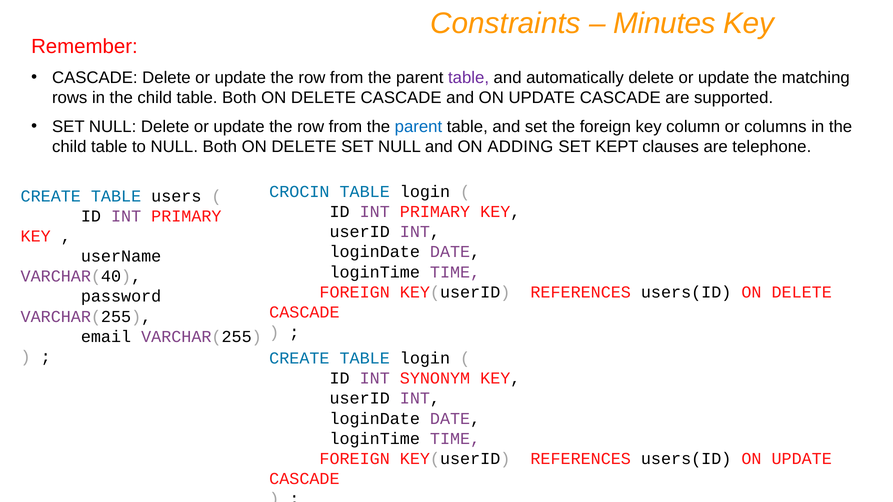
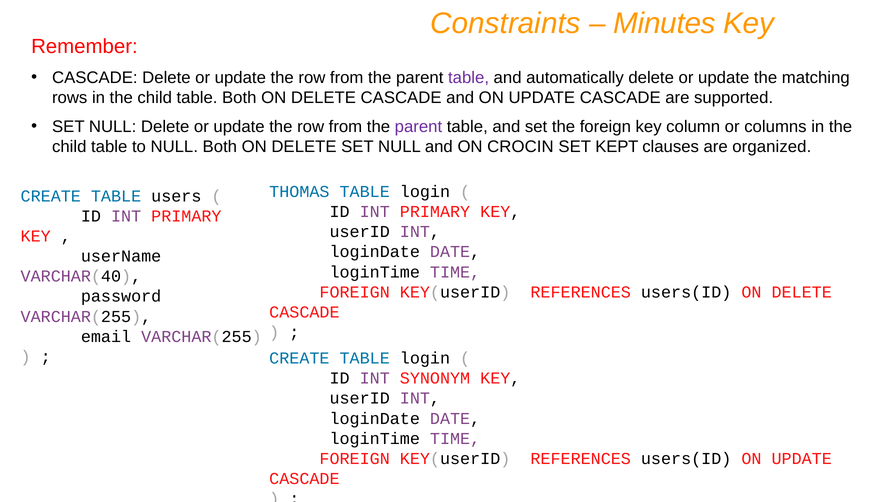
parent at (418, 127) colour: blue -> purple
ADDING: ADDING -> CROCIN
telephone: telephone -> organized
CROCIN: CROCIN -> THOMAS
